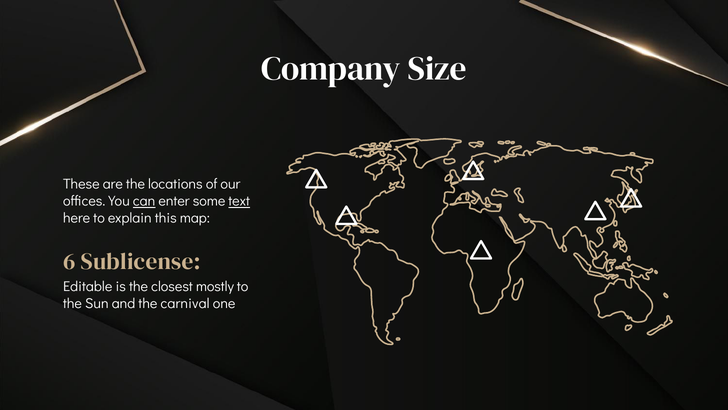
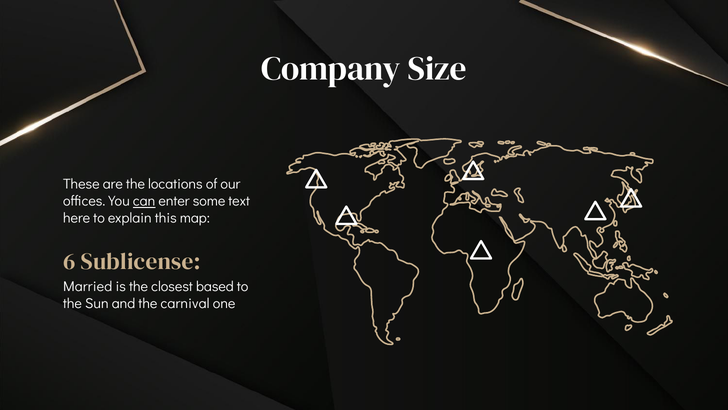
text underline: present -> none
Editable: Editable -> Married
mostly: mostly -> based
